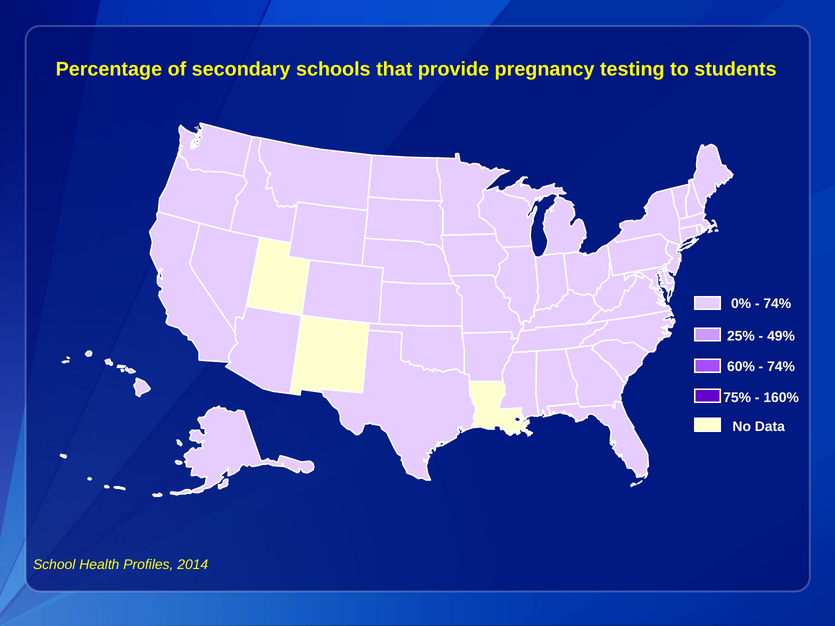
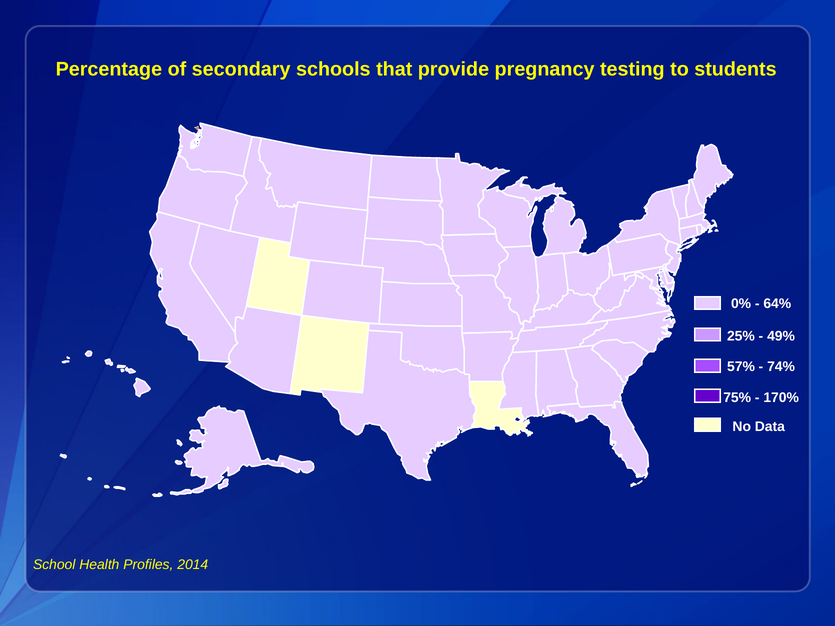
74% at (777, 304): 74% -> 64%
60%: 60% -> 57%
160%: 160% -> 170%
